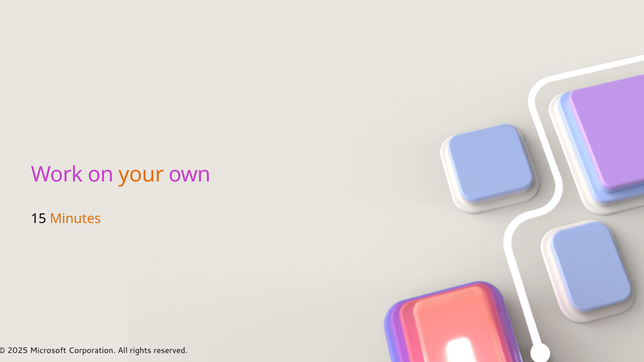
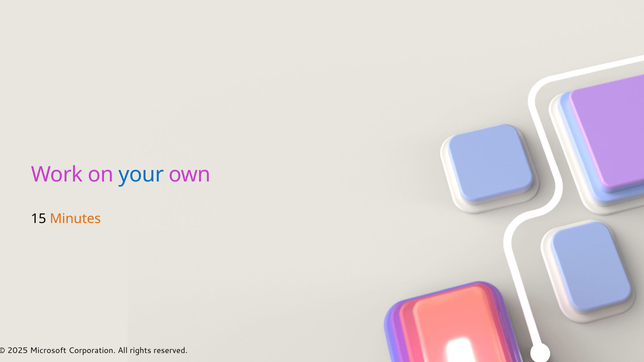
your colour: orange -> blue
